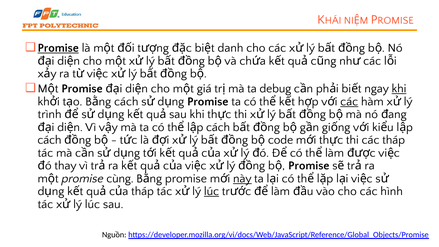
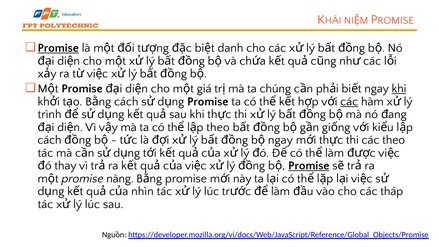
debug: debug -> chúng
cách at (218, 127): cách -> theo
code at (281, 140): code -> ngay
các tháp: tháp -> theo
Promise at (309, 166) underline: none -> present
cùng: cùng -> nâng
này underline: present -> none
tháp at (143, 191): tháp -> nhìn
lúc at (211, 191) underline: present -> none
hình: hình -> tháp
